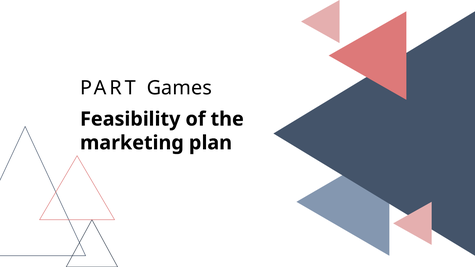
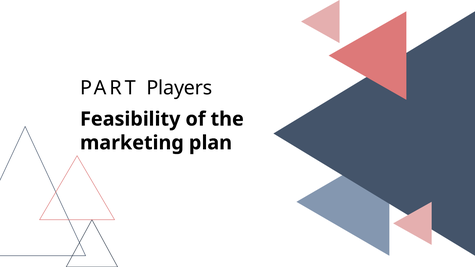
Games: Games -> Players
